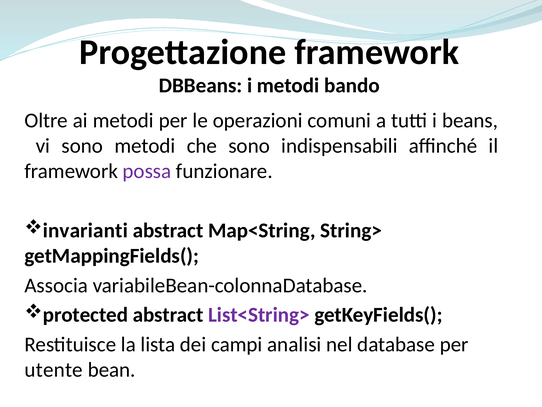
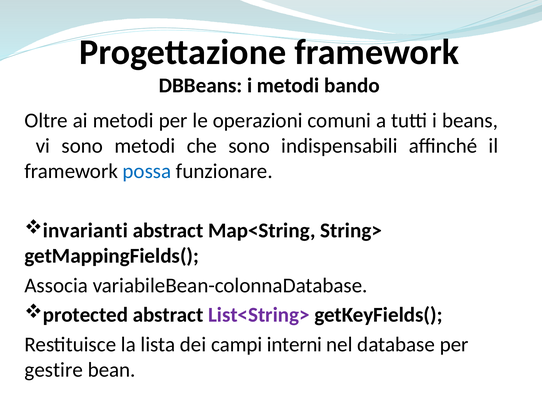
possa colour: purple -> blue
analisi: analisi -> interni
utente: utente -> gestire
